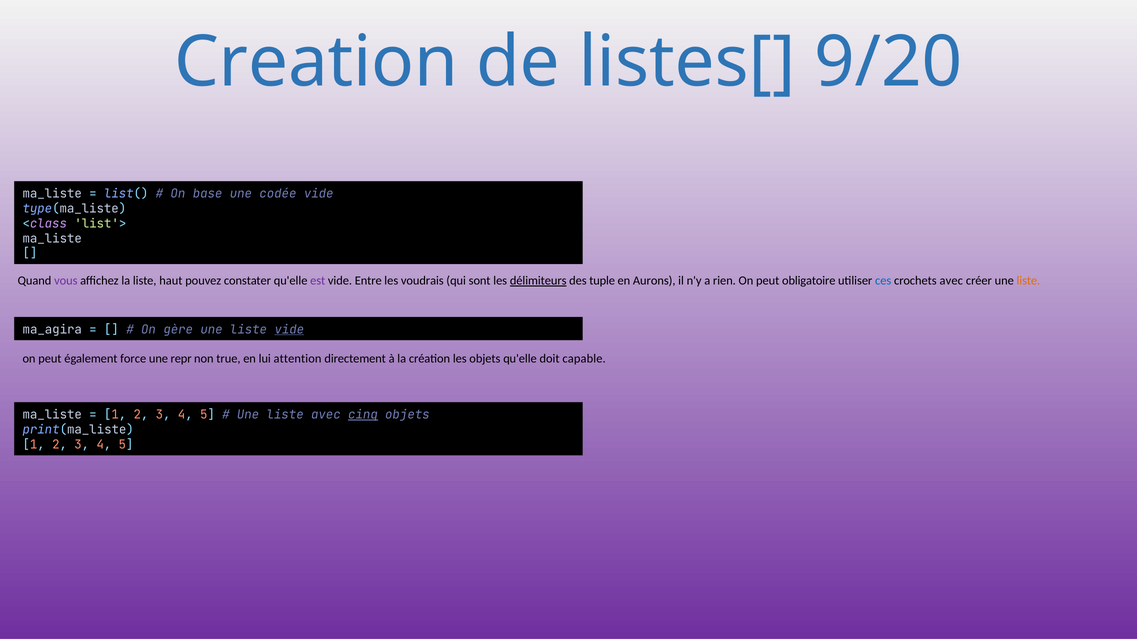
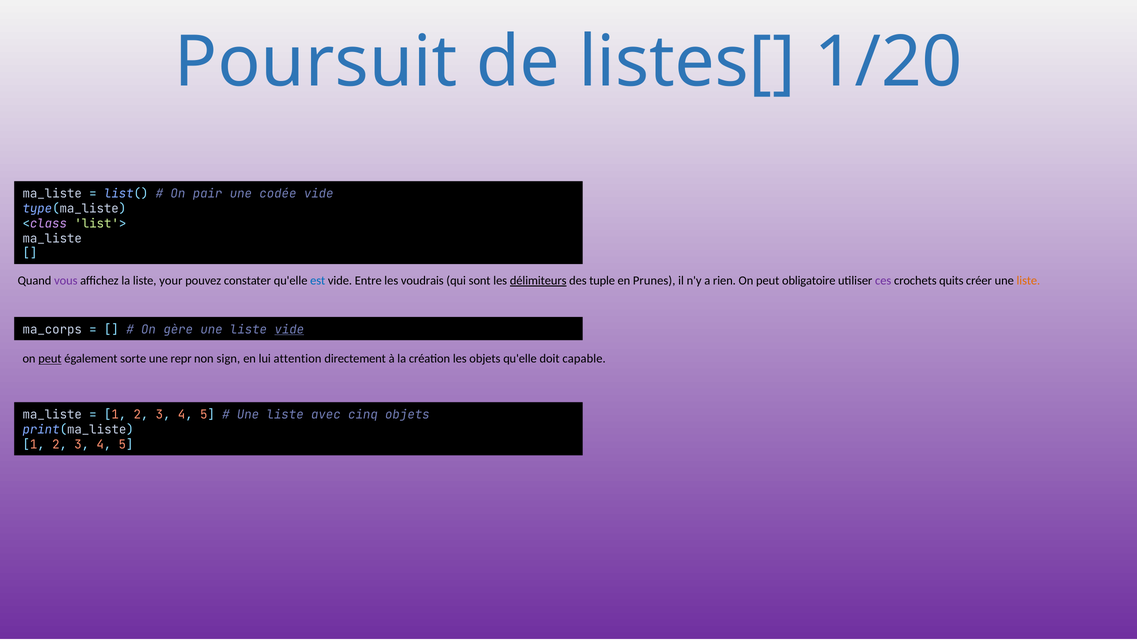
Creation: Creation -> Poursuit
9/20: 9/20 -> 1/20
base: base -> pair
haut: haut -> your
est colour: purple -> blue
Aurons: Aurons -> Prunes
ces colour: blue -> purple
crochets avec: avec -> quits
ma_agira: ma_agira -> ma_corps
peut at (50, 359) underline: none -> present
force: force -> sorte
true: true -> sign
cinq underline: present -> none
